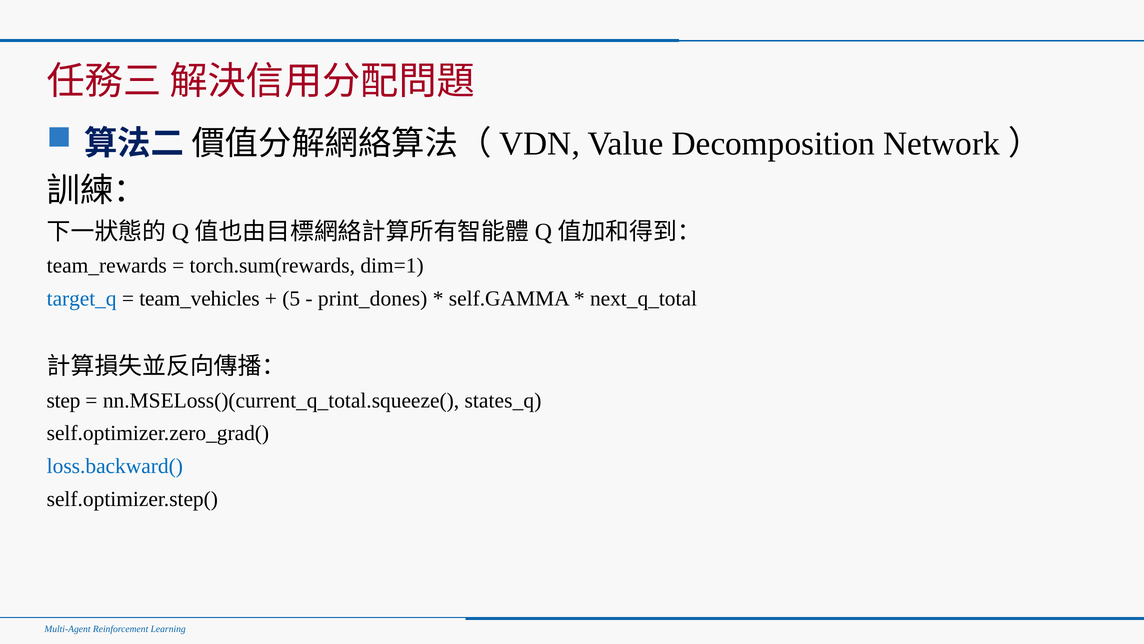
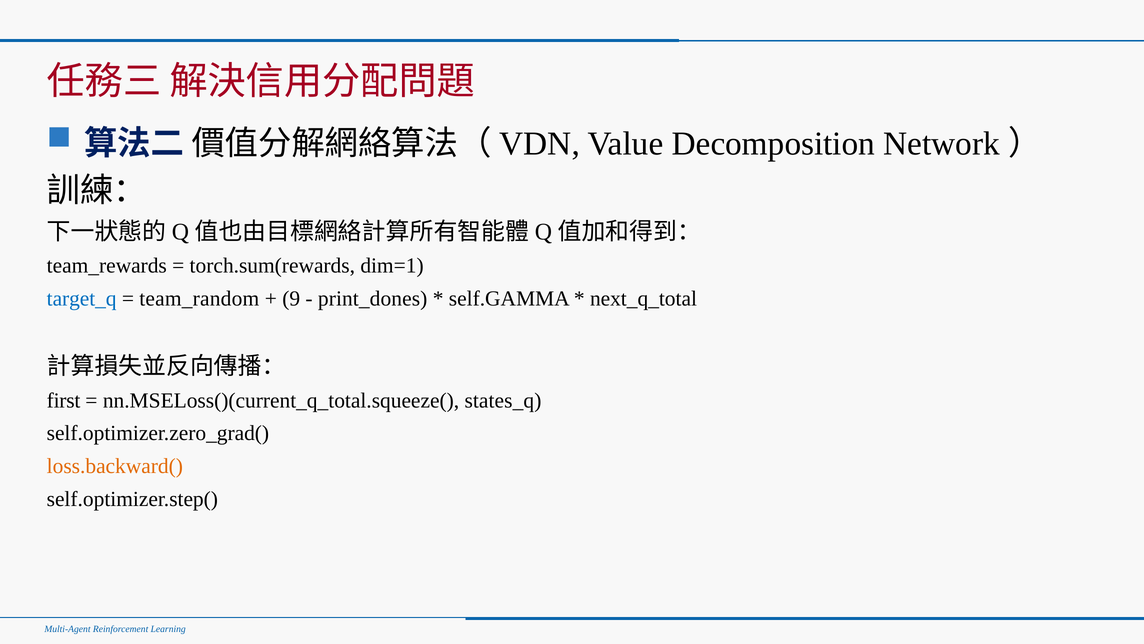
team_vehicles: team_vehicles -> team_random
5: 5 -> 9
step: step -> first
loss.backward( colour: blue -> orange
